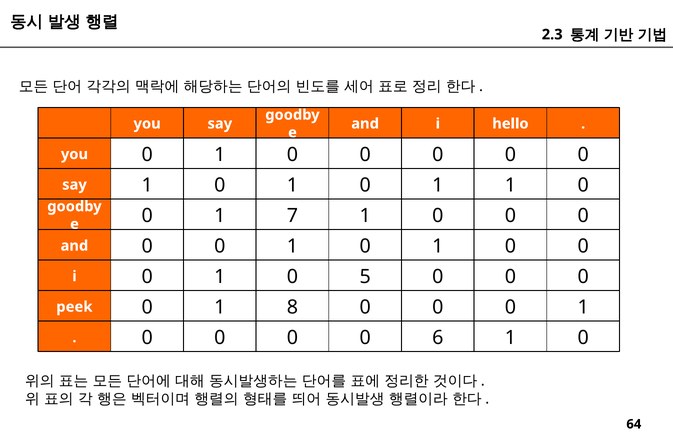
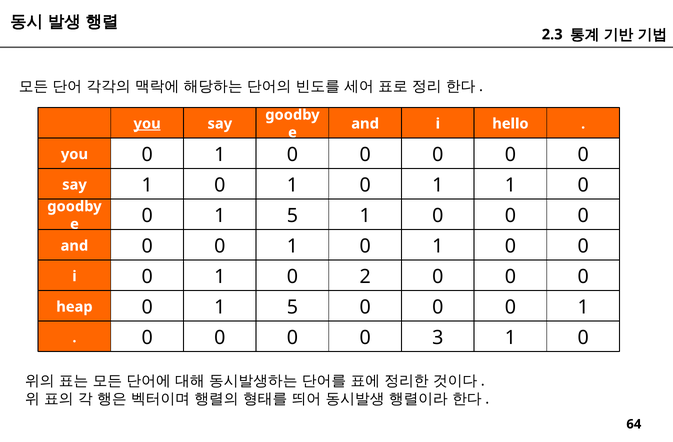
you at (147, 124) underline: none -> present
7 at (292, 216): 7 -> 5
5: 5 -> 2
peek: peek -> heap
8 at (292, 307): 8 -> 5
6: 6 -> 3
